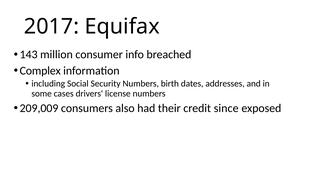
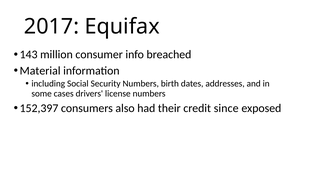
Complex: Complex -> Material
209,009: 209,009 -> 152,397
